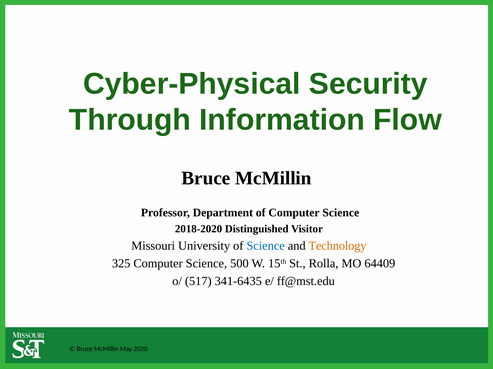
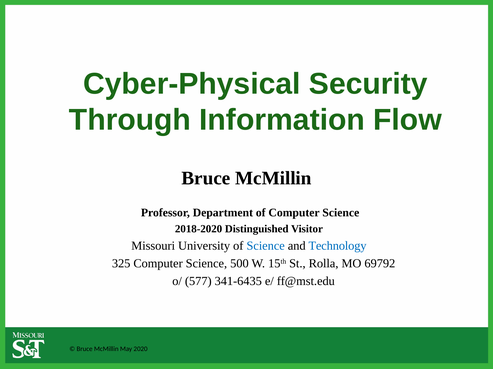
Technology colour: orange -> blue
64409: 64409 -> 69792
517: 517 -> 577
